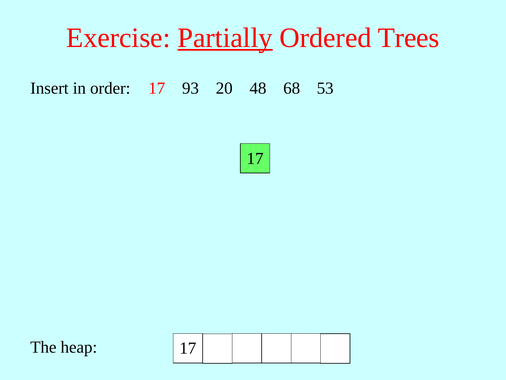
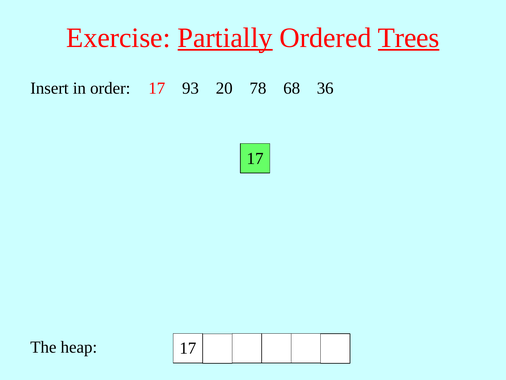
Trees underline: none -> present
48: 48 -> 78
53: 53 -> 36
